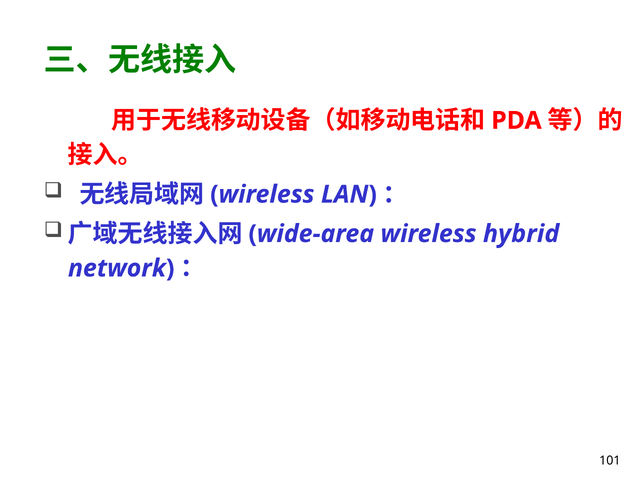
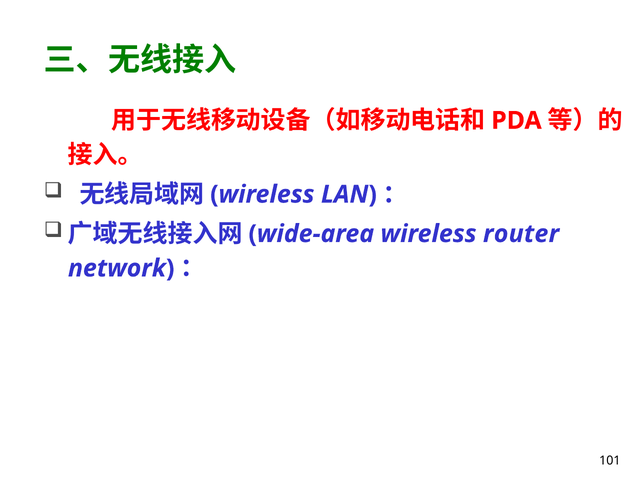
hybrid: hybrid -> router
